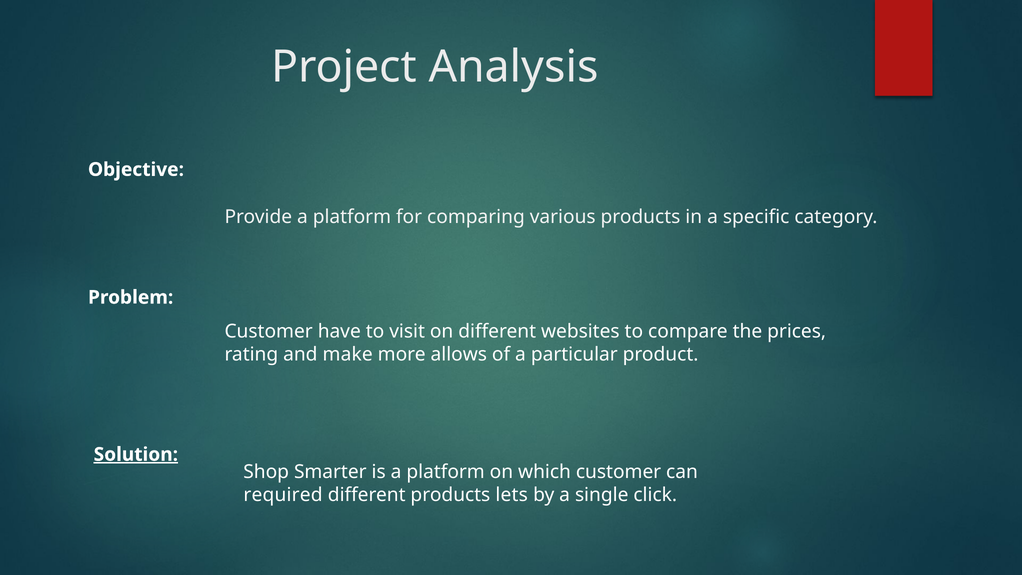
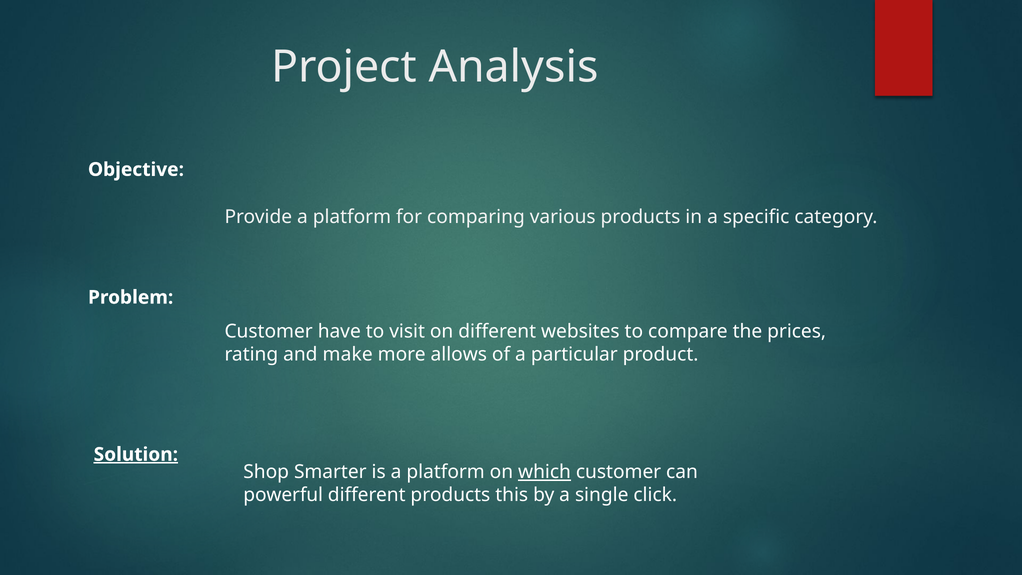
which underline: none -> present
required: required -> powerful
lets: lets -> this
